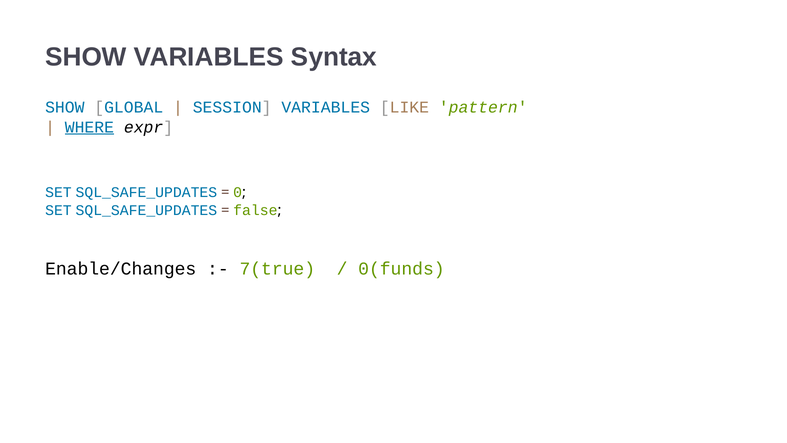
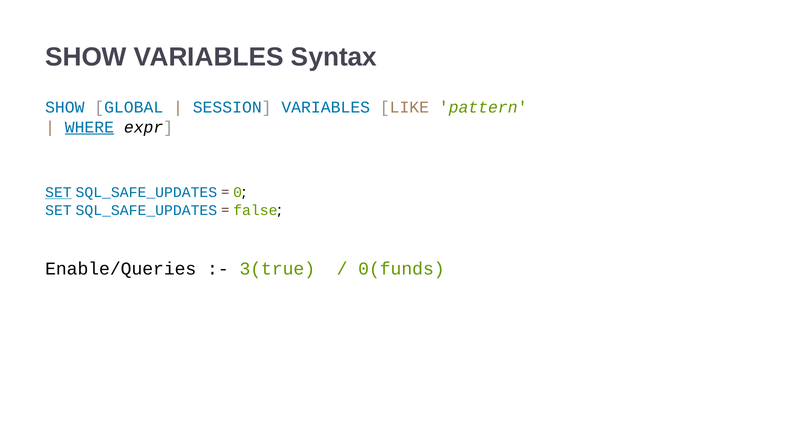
SET at (58, 192) underline: none -> present
Enable/Changes: Enable/Changes -> Enable/Queries
7(true: 7(true -> 3(true
